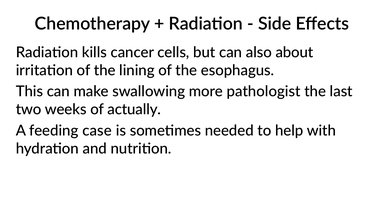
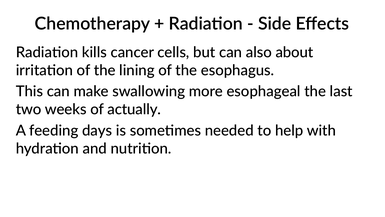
pathologist: pathologist -> esophageal
case: case -> days
